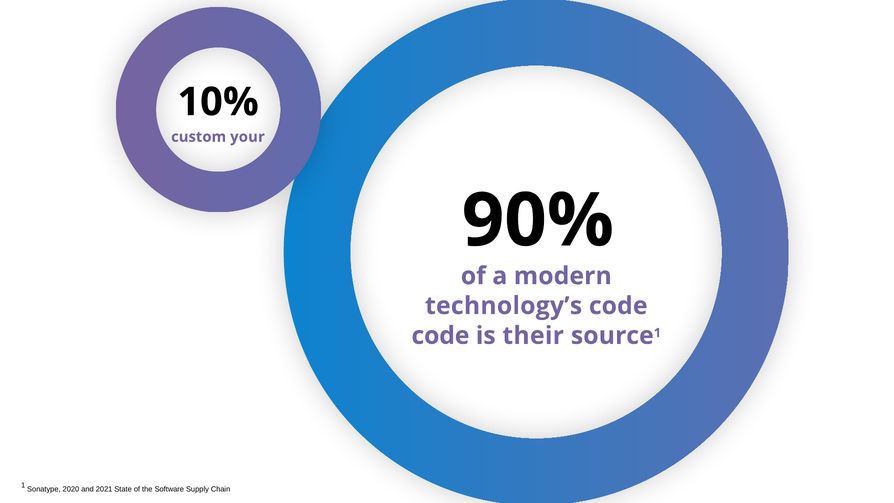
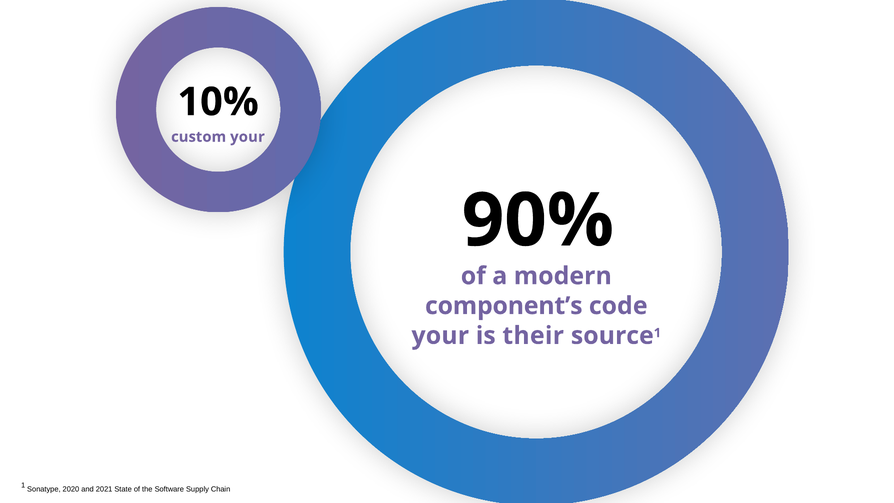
technology’s: technology’s -> component’s
code at (440, 336): code -> your
